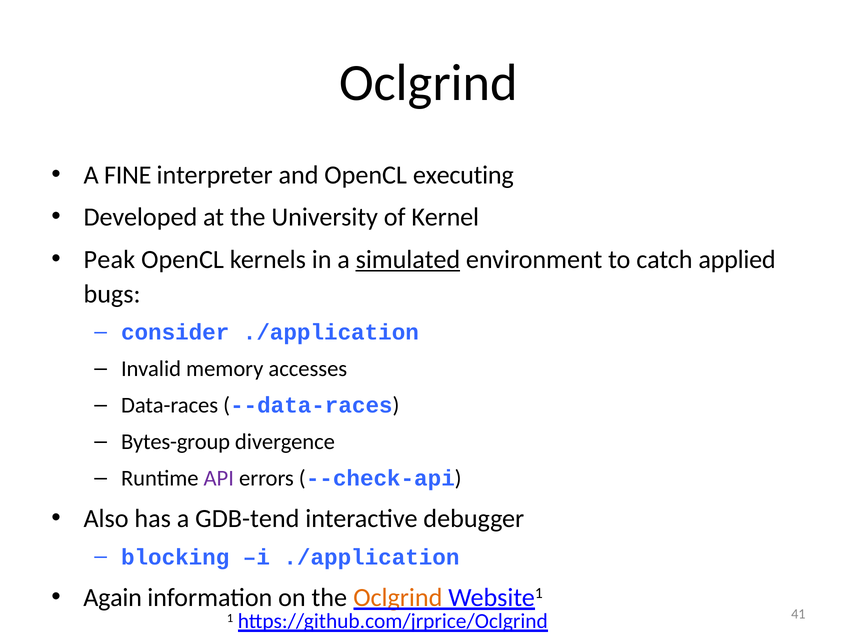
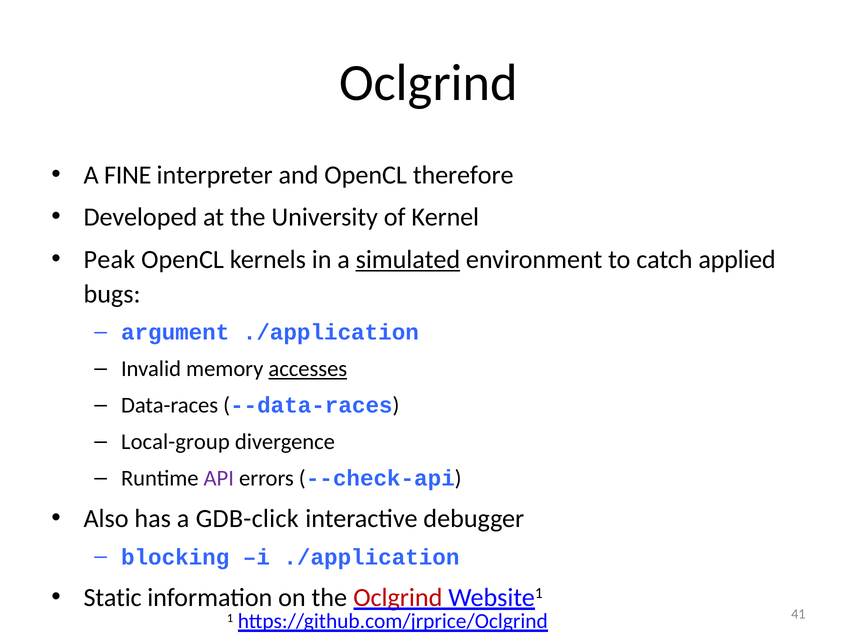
executing: executing -> therefore
consider: consider -> argument
accesses underline: none -> present
Bytes-group: Bytes-group -> Local-group
GDB-tend: GDB-tend -> GDB-click
Again: Again -> Static
Oclgrind at (398, 597) colour: orange -> red
